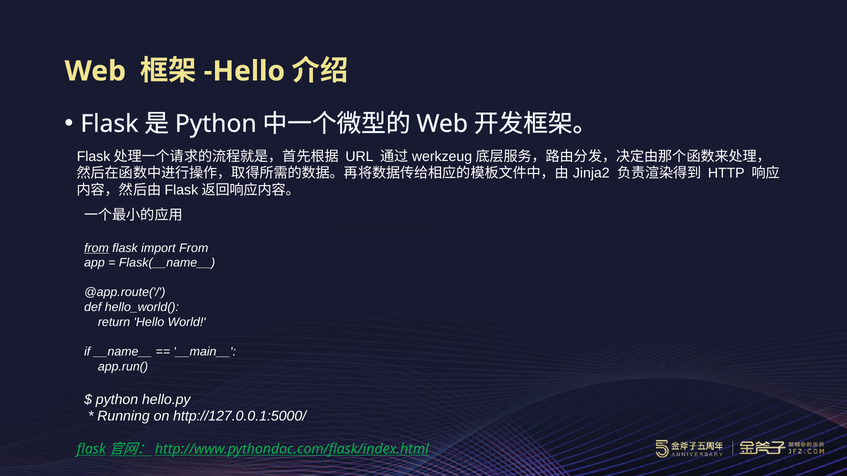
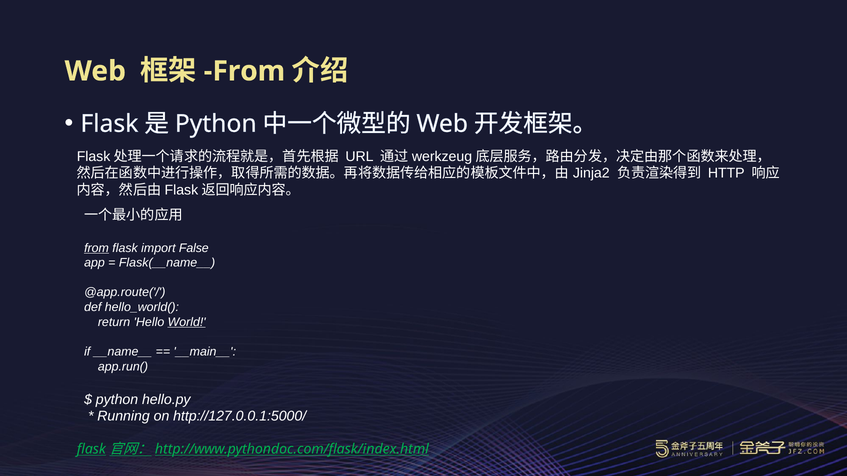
Hello at (244, 71): Hello -> From
import From: From -> False
World underline: none -> present
